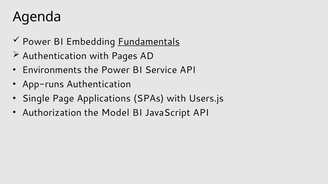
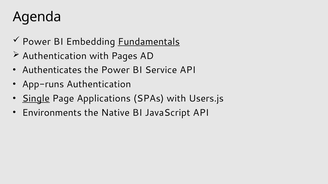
Environments: Environments -> Authenticates
Single underline: none -> present
Authorization: Authorization -> Environments
Model: Model -> Native
